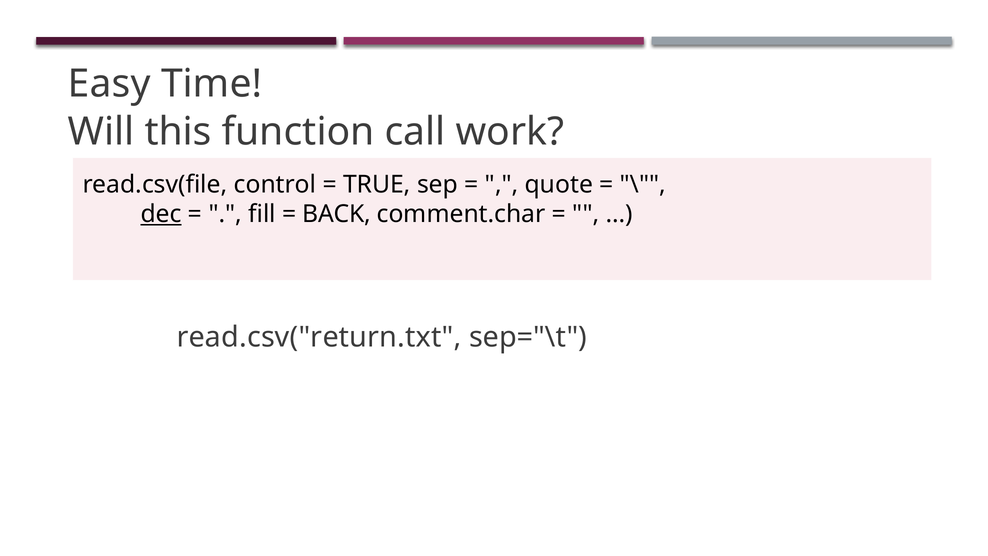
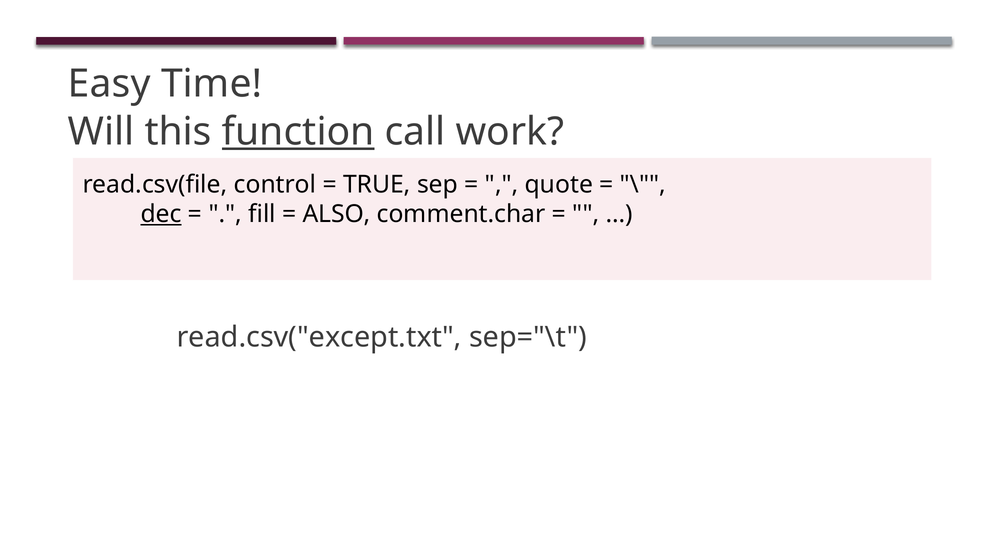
function underline: none -> present
BACK: BACK -> ALSO
read.csv("return.txt: read.csv("return.txt -> read.csv("except.txt
